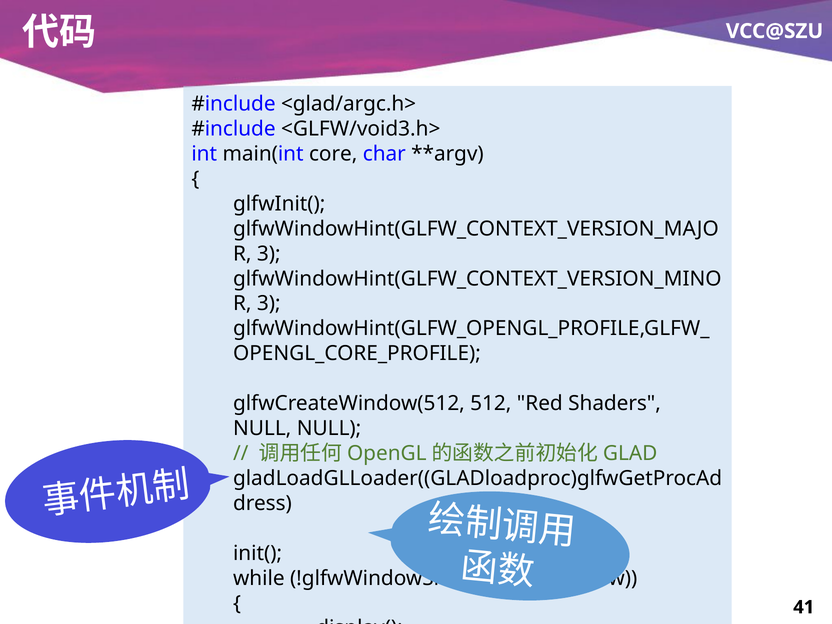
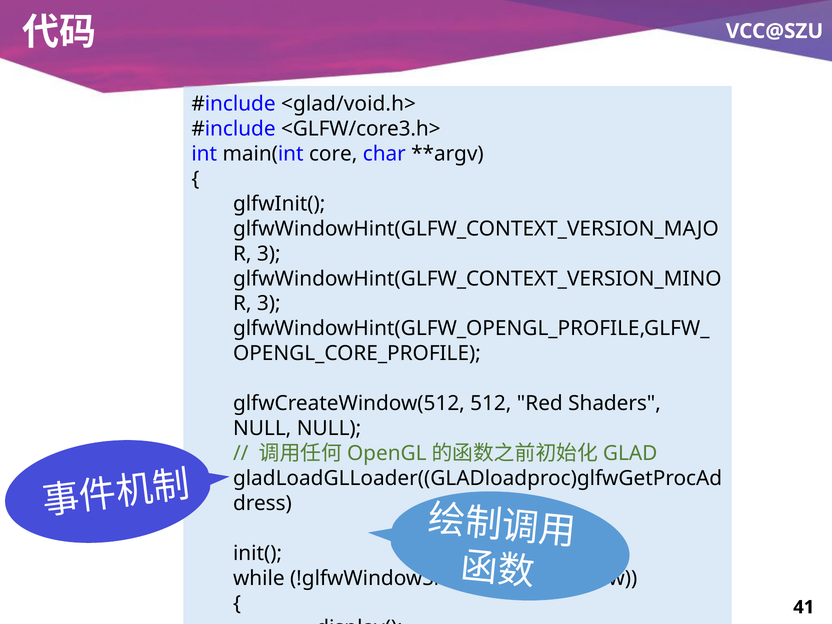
<glad/argc.h>: <glad/argc.h> -> <glad/void.h>
<GLFW/void3.h>: <GLFW/void3.h> -> <GLFW/core3.h>
